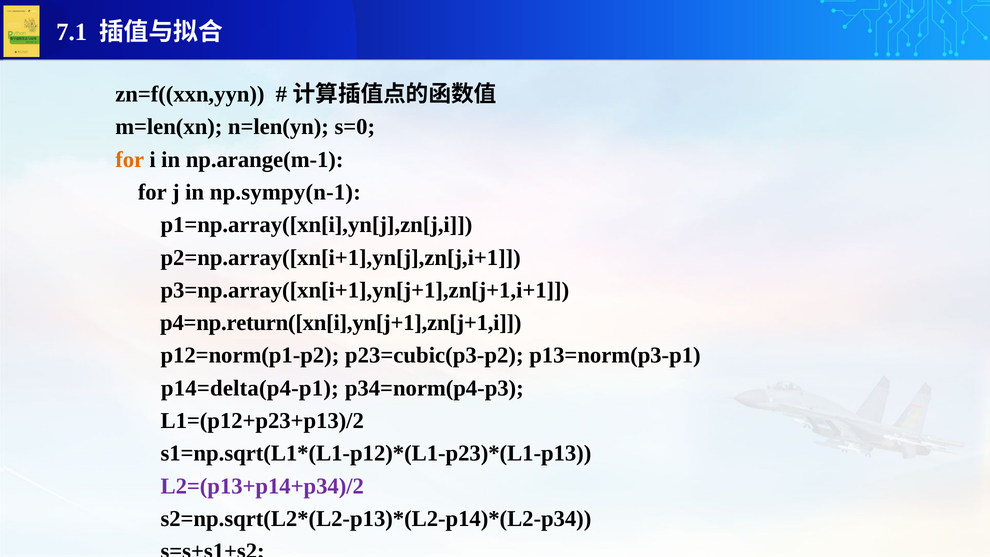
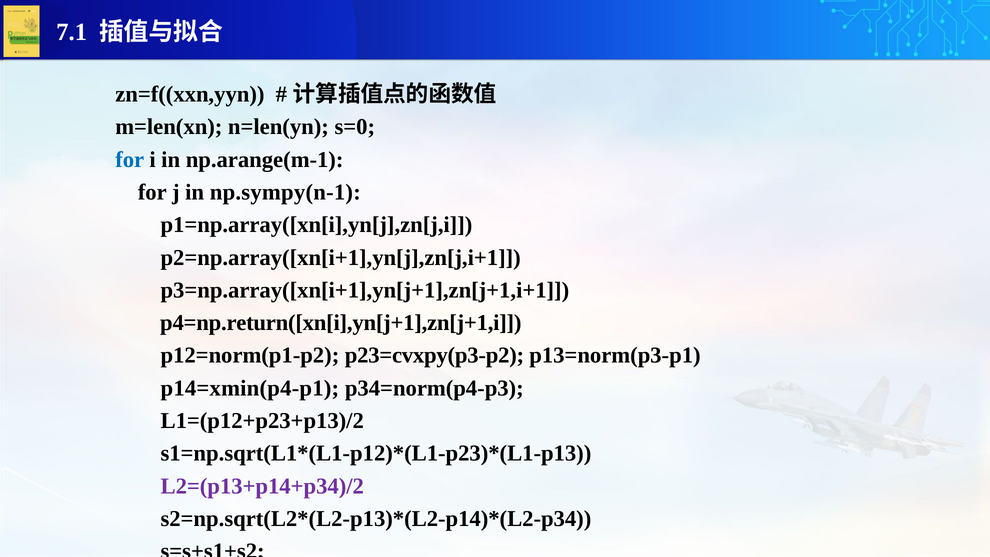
for at (130, 160) colour: orange -> blue
p23=cubic(p3-p2: p23=cubic(p3-p2 -> p23=cvxpy(p3-p2
p14=delta(p4-p1: p14=delta(p4-p1 -> p14=xmin(p4-p1
